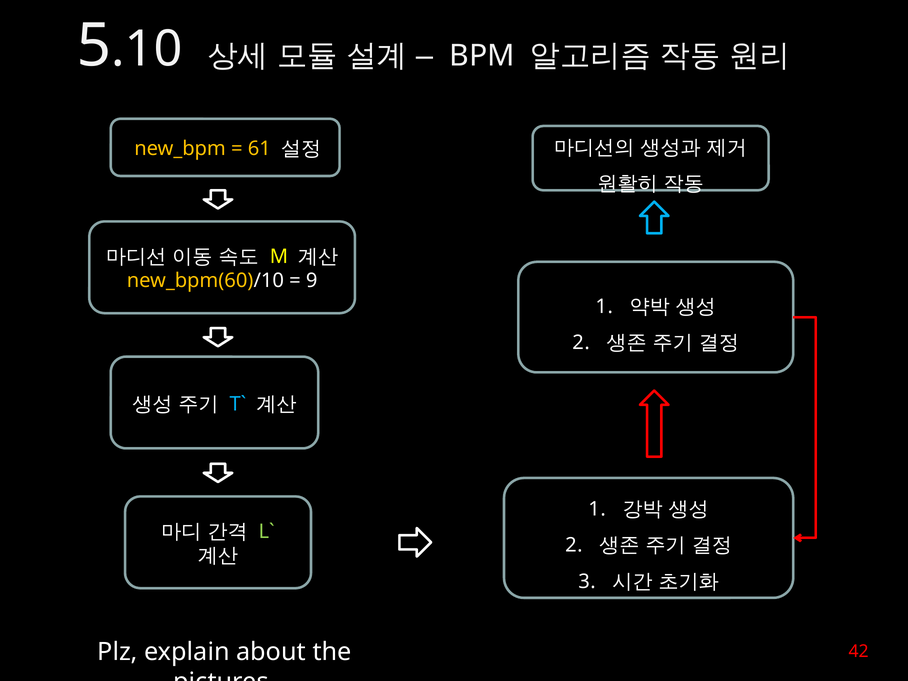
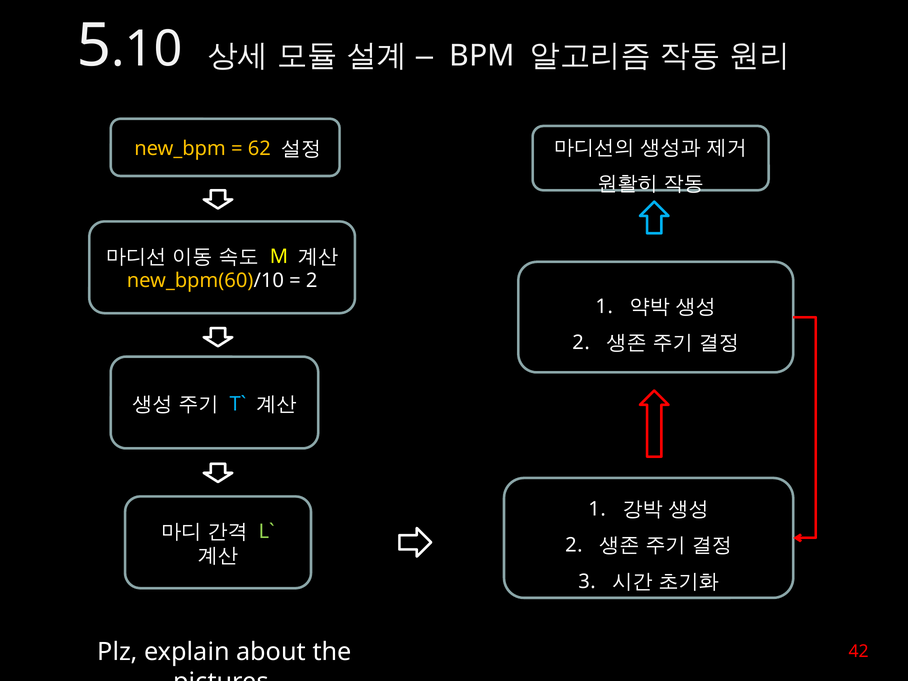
61: 61 -> 62
9 at (312, 281): 9 -> 2
